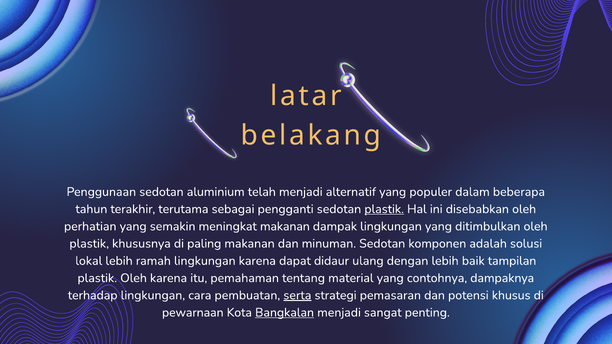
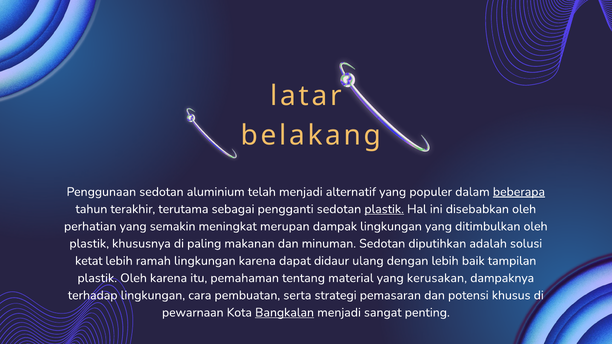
beberapa underline: none -> present
meningkat makanan: makanan -> merupan
komponen: komponen -> diputihkan
lokal: lokal -> ketat
contohnya: contohnya -> kerusakan
serta underline: present -> none
